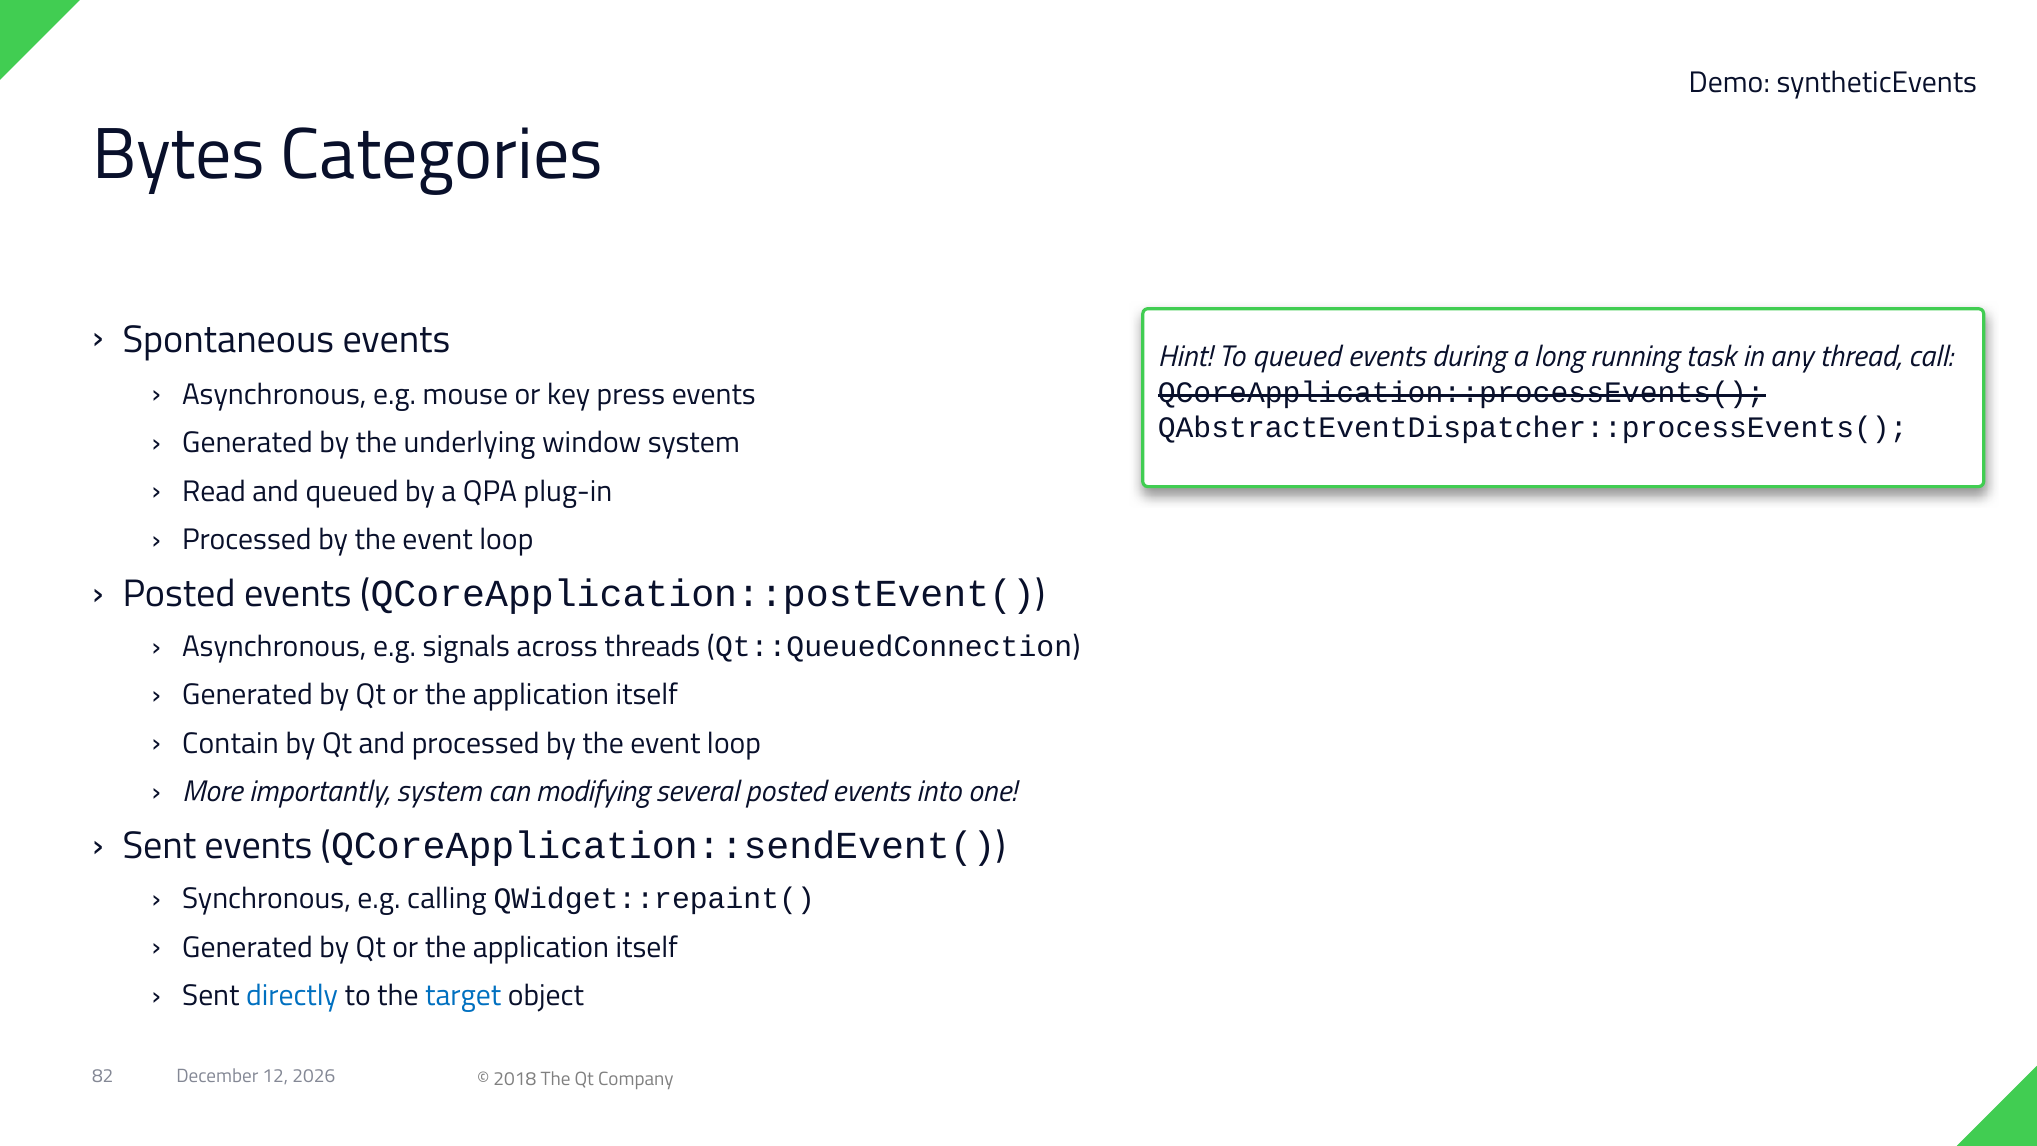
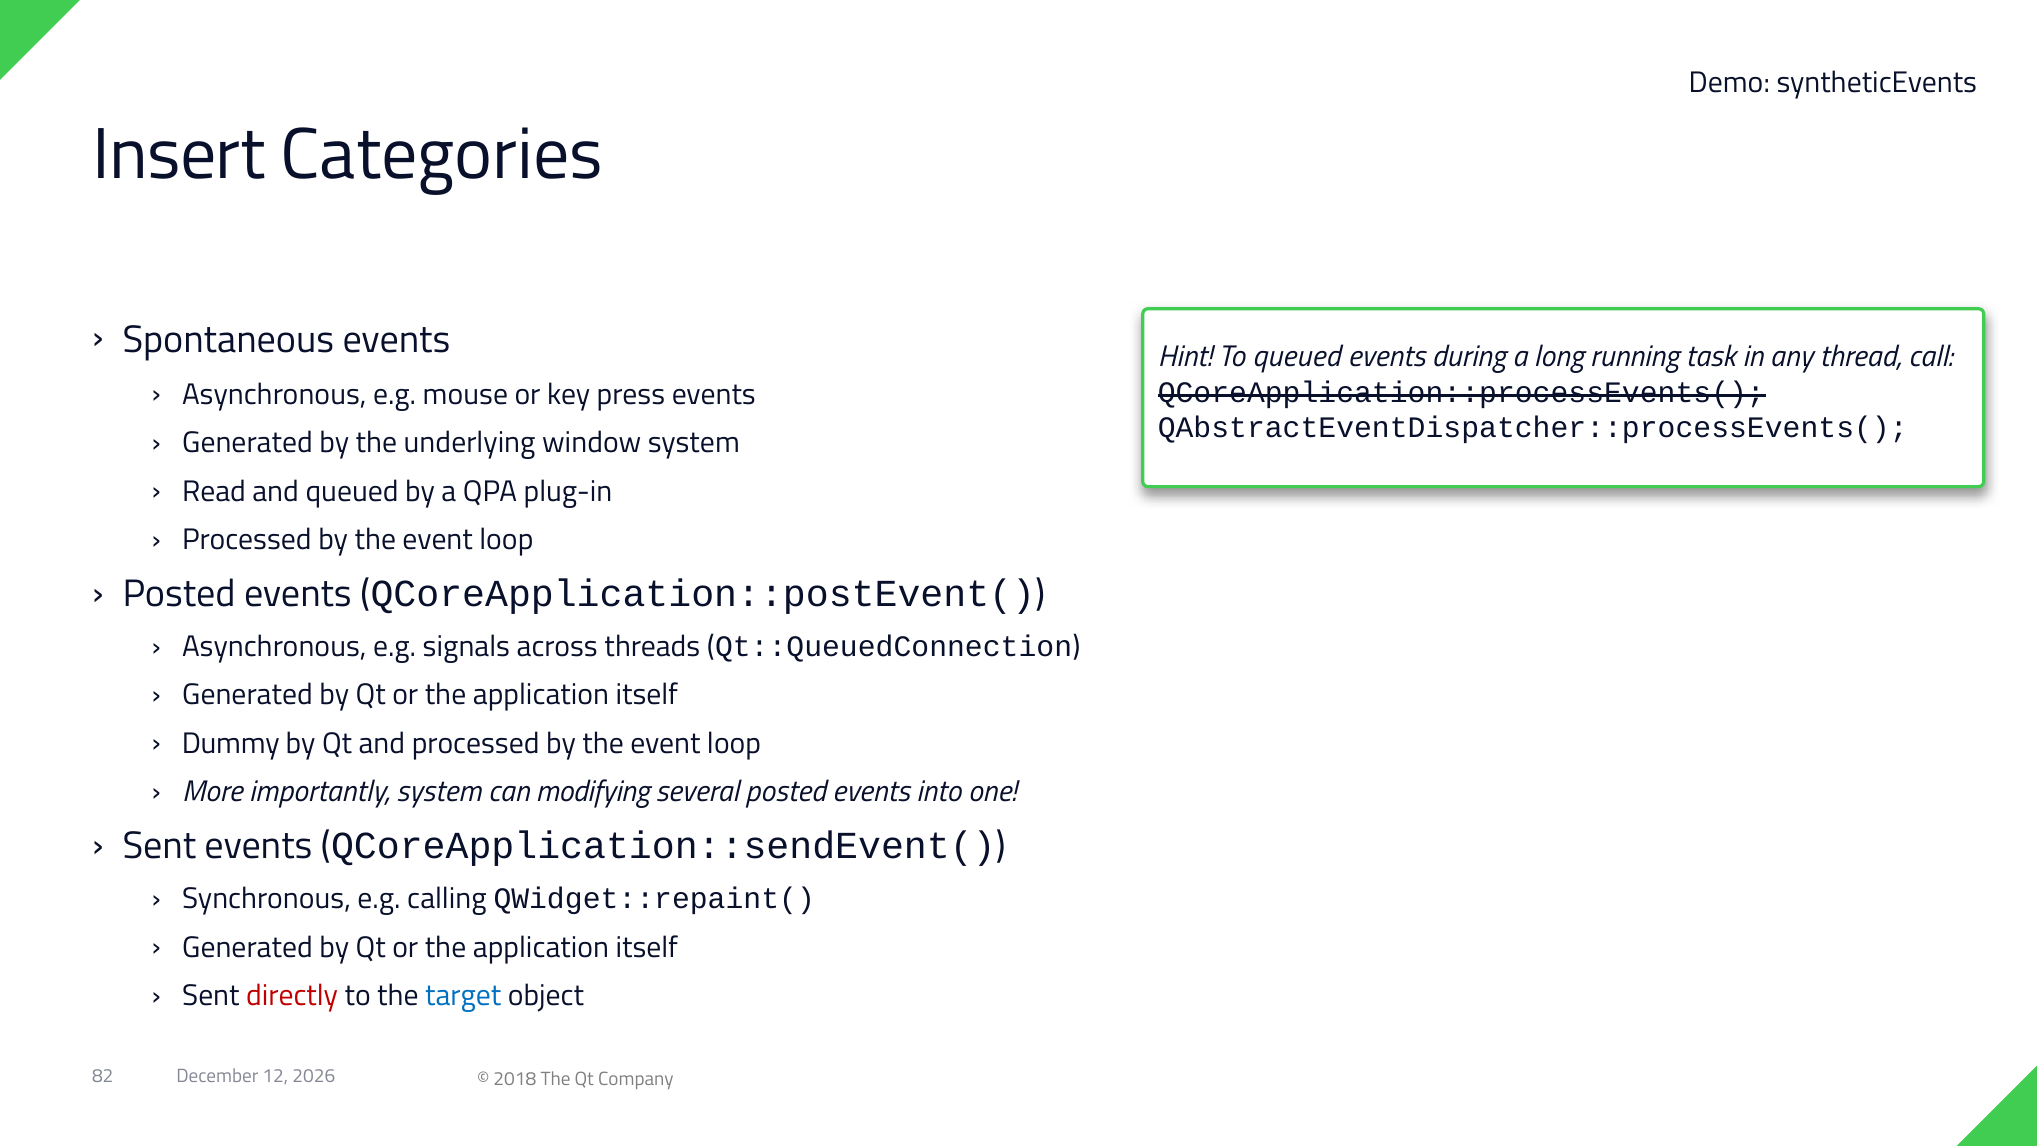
Bytes: Bytes -> Insert
Contain: Contain -> Dummy
directly colour: blue -> red
